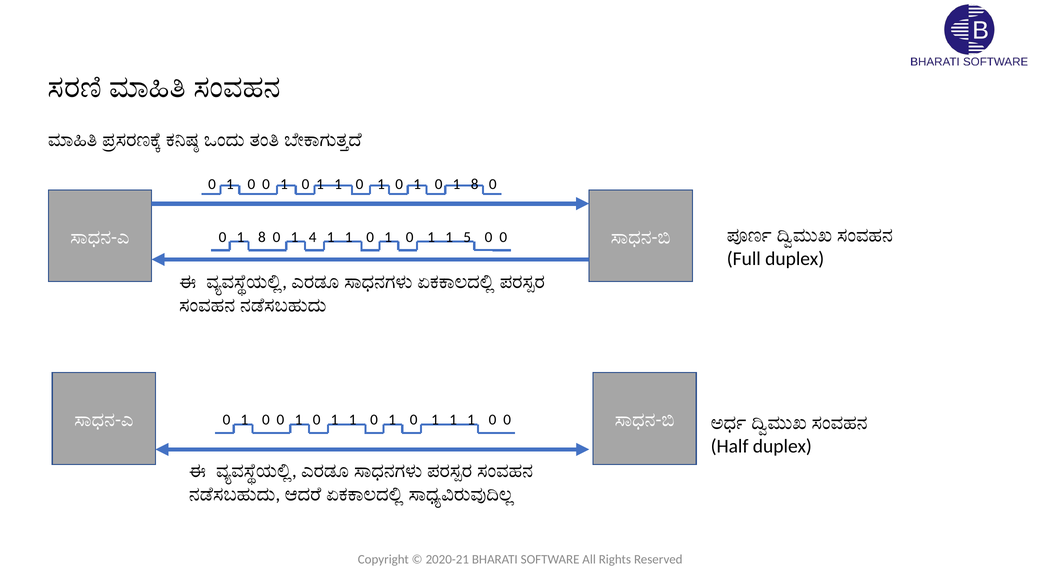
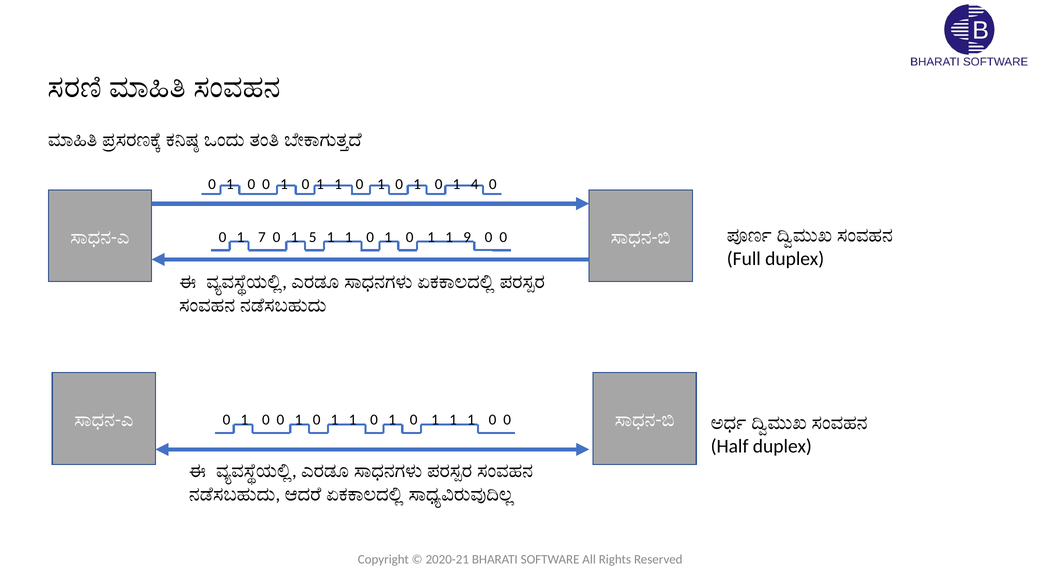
1 0 1 8: 8 -> 4
8 at (262, 237): 8 -> 7
4: 4 -> 5
5: 5 -> 9
